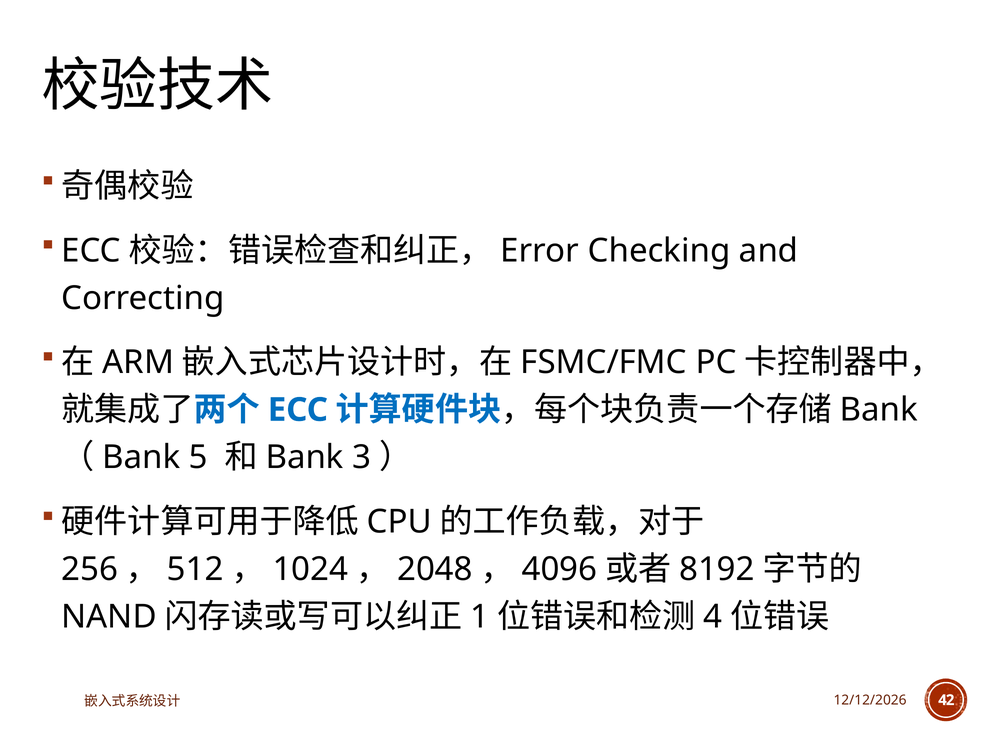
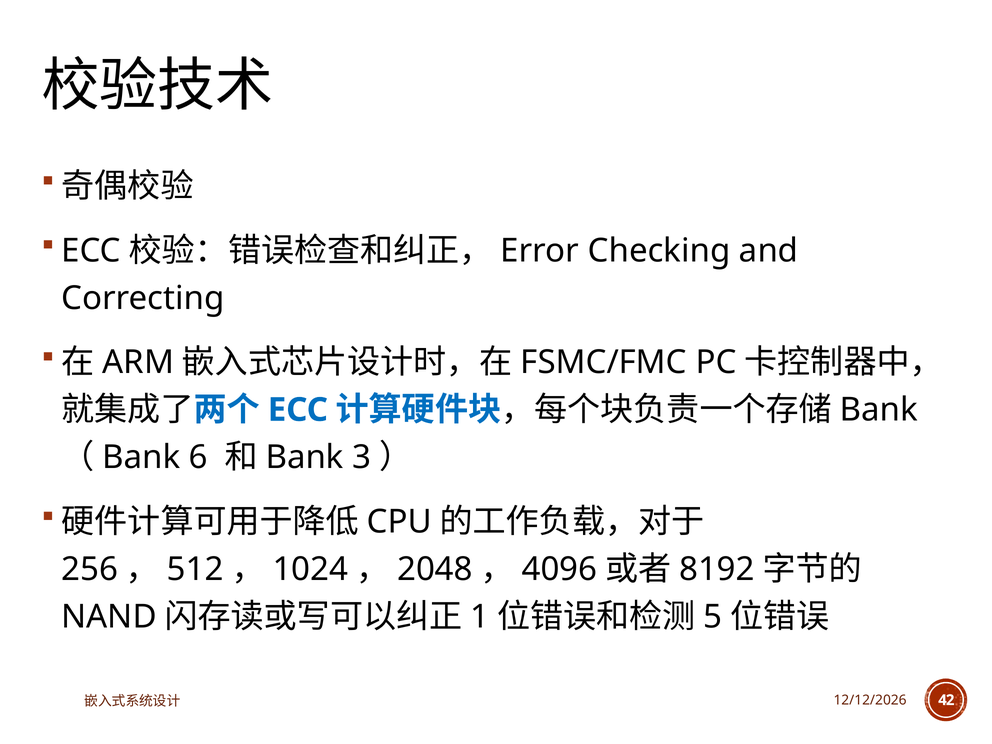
5: 5 -> 6
4: 4 -> 5
